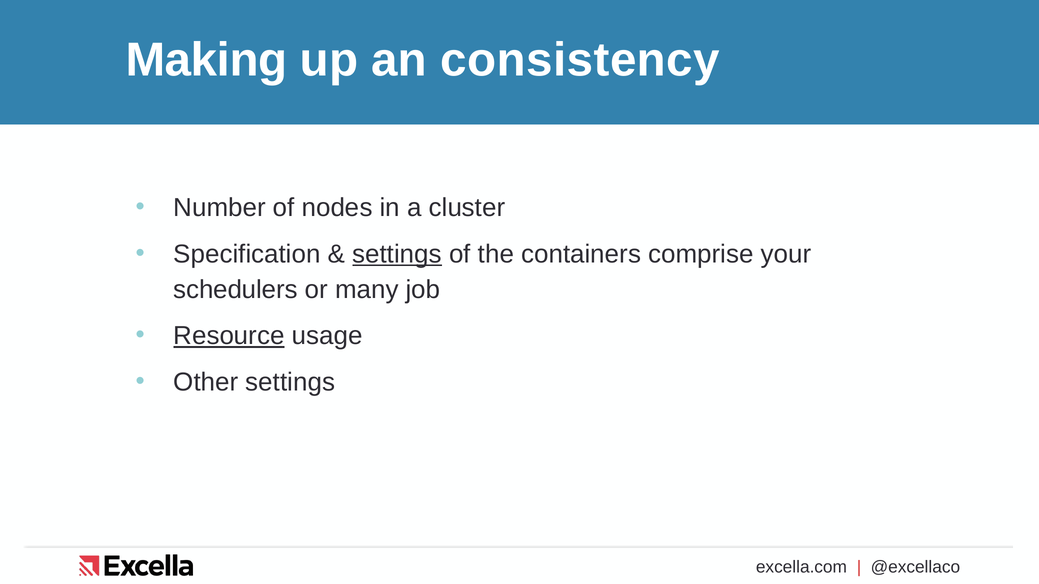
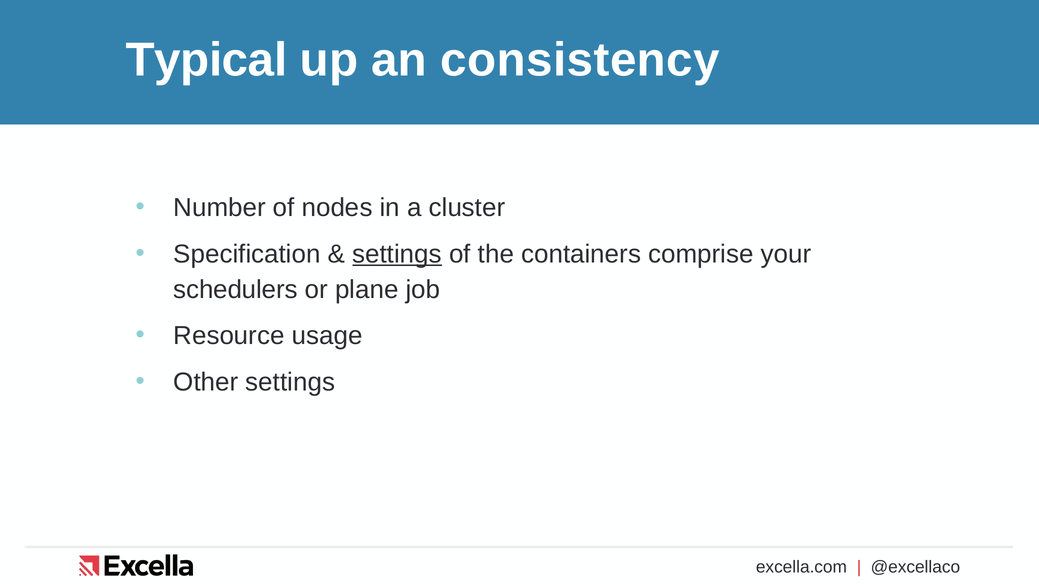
Making: Making -> Typical
many: many -> plane
Resource underline: present -> none
